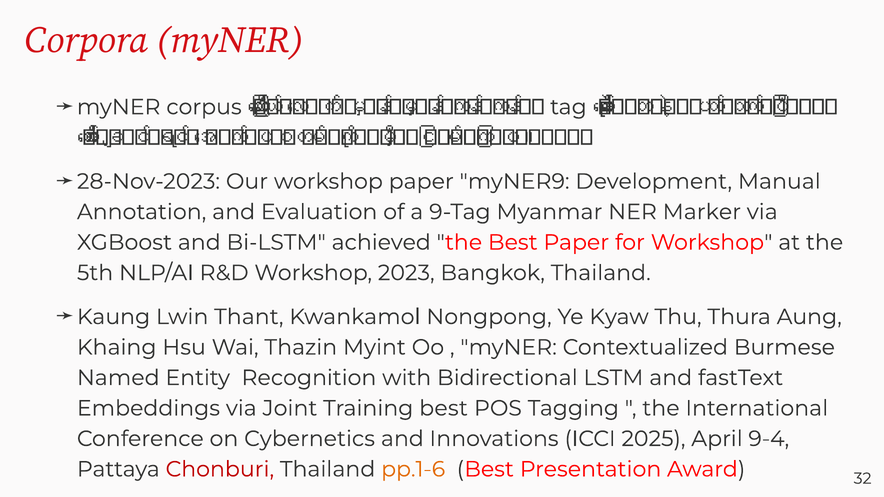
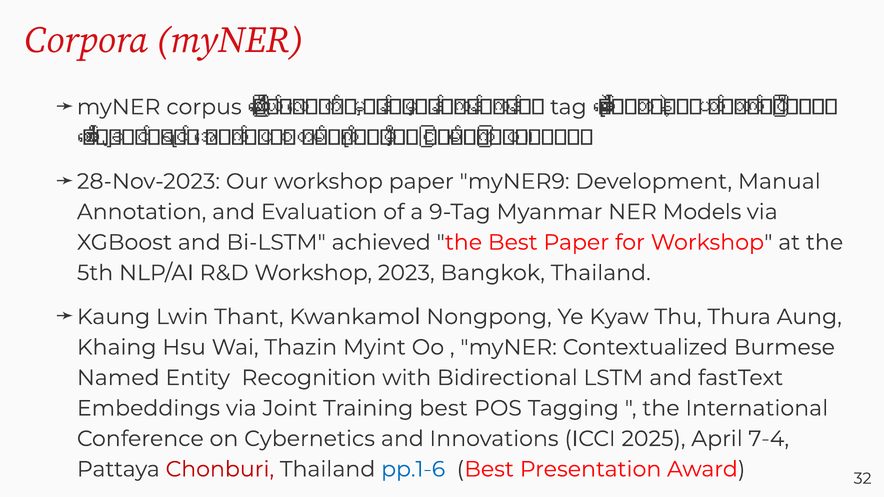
Marker: Marker -> Models
9-4: 9-4 -> 7-4
pp.1-6 colour: orange -> blue
